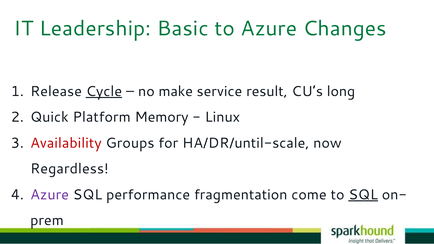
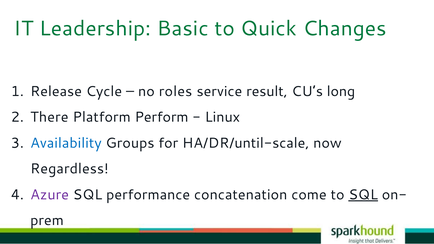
to Azure: Azure -> Quick
Cycle underline: present -> none
make: make -> roles
Quick: Quick -> There
Memory: Memory -> Perform
Availability colour: red -> blue
fragmentation: fragmentation -> concatenation
